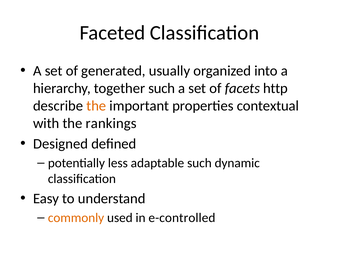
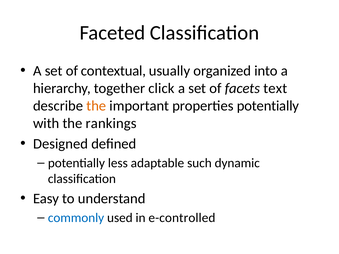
generated: generated -> contextual
together such: such -> click
http: http -> text
properties contextual: contextual -> potentially
commonly colour: orange -> blue
